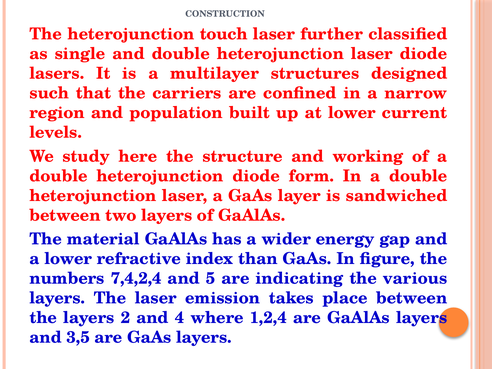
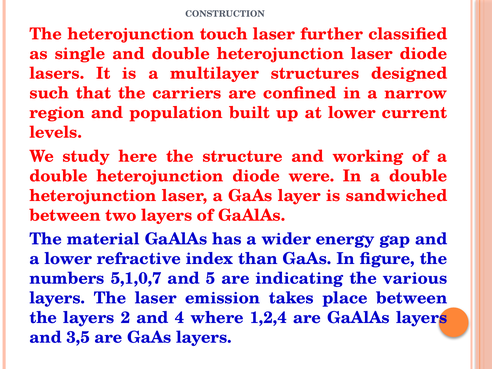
form: form -> were
7,4,2,4: 7,4,2,4 -> 5,1,0,7
